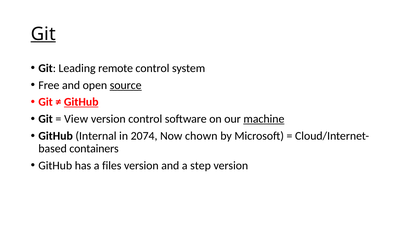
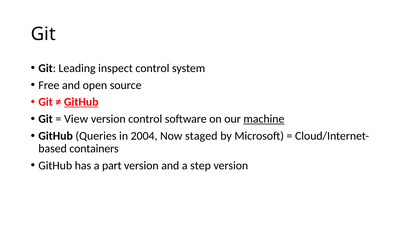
Git at (43, 34) underline: present -> none
remote: remote -> inspect
source underline: present -> none
Internal: Internal -> Queries
2074: 2074 -> 2004
chown: chown -> staged
files: files -> part
